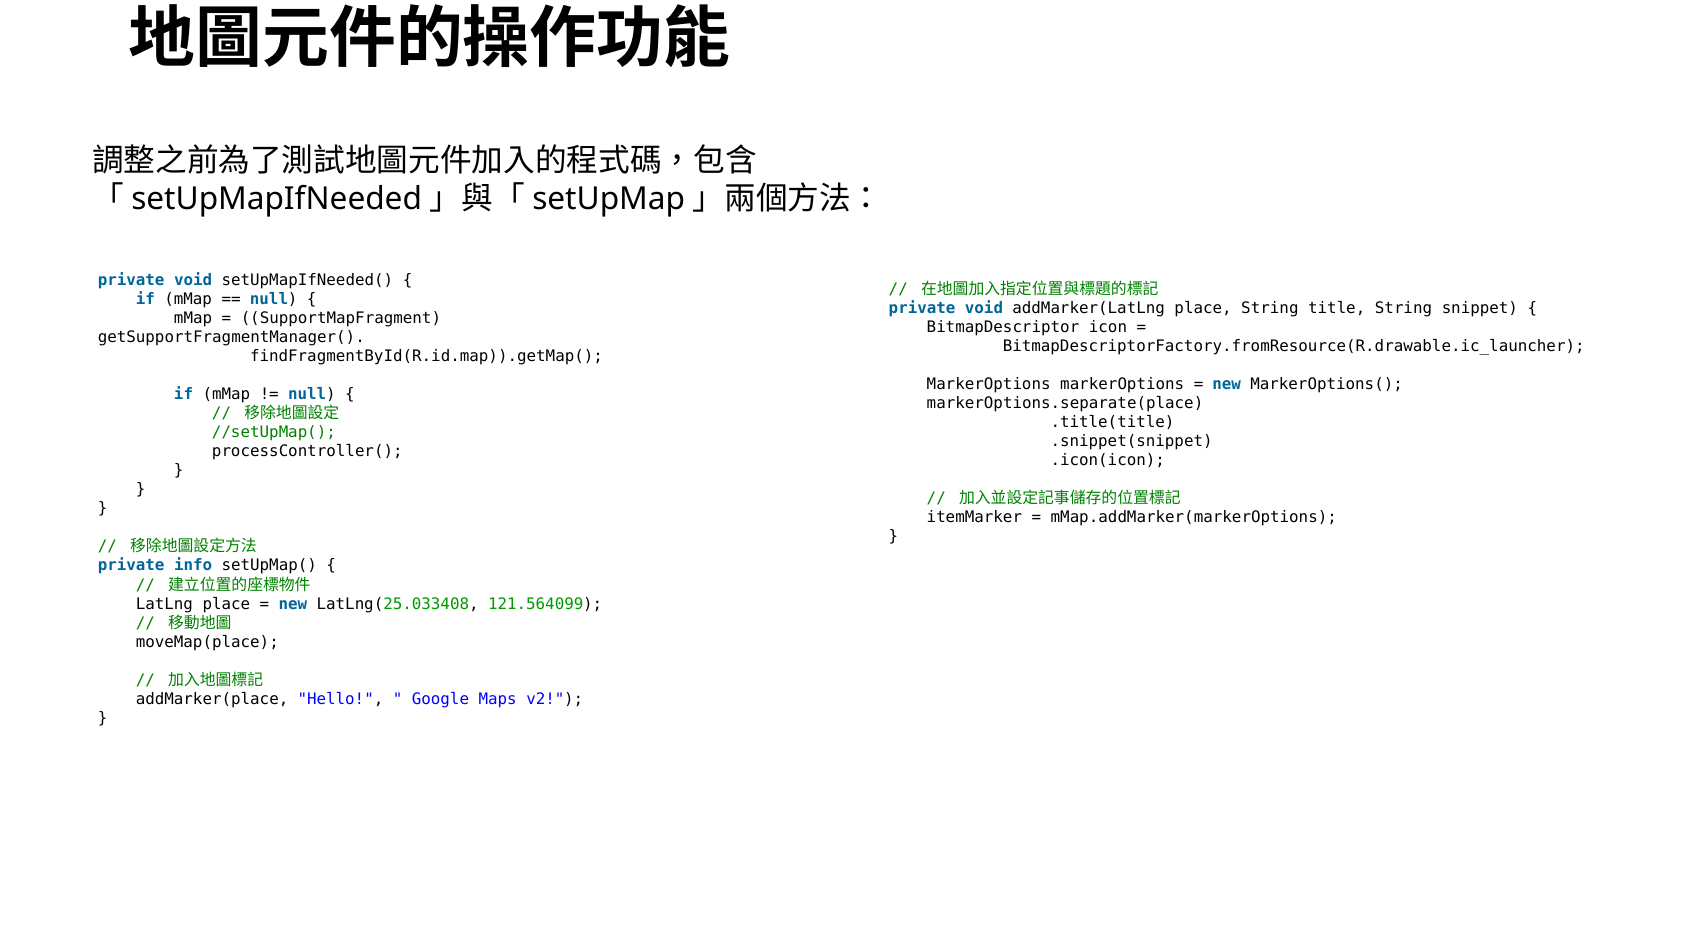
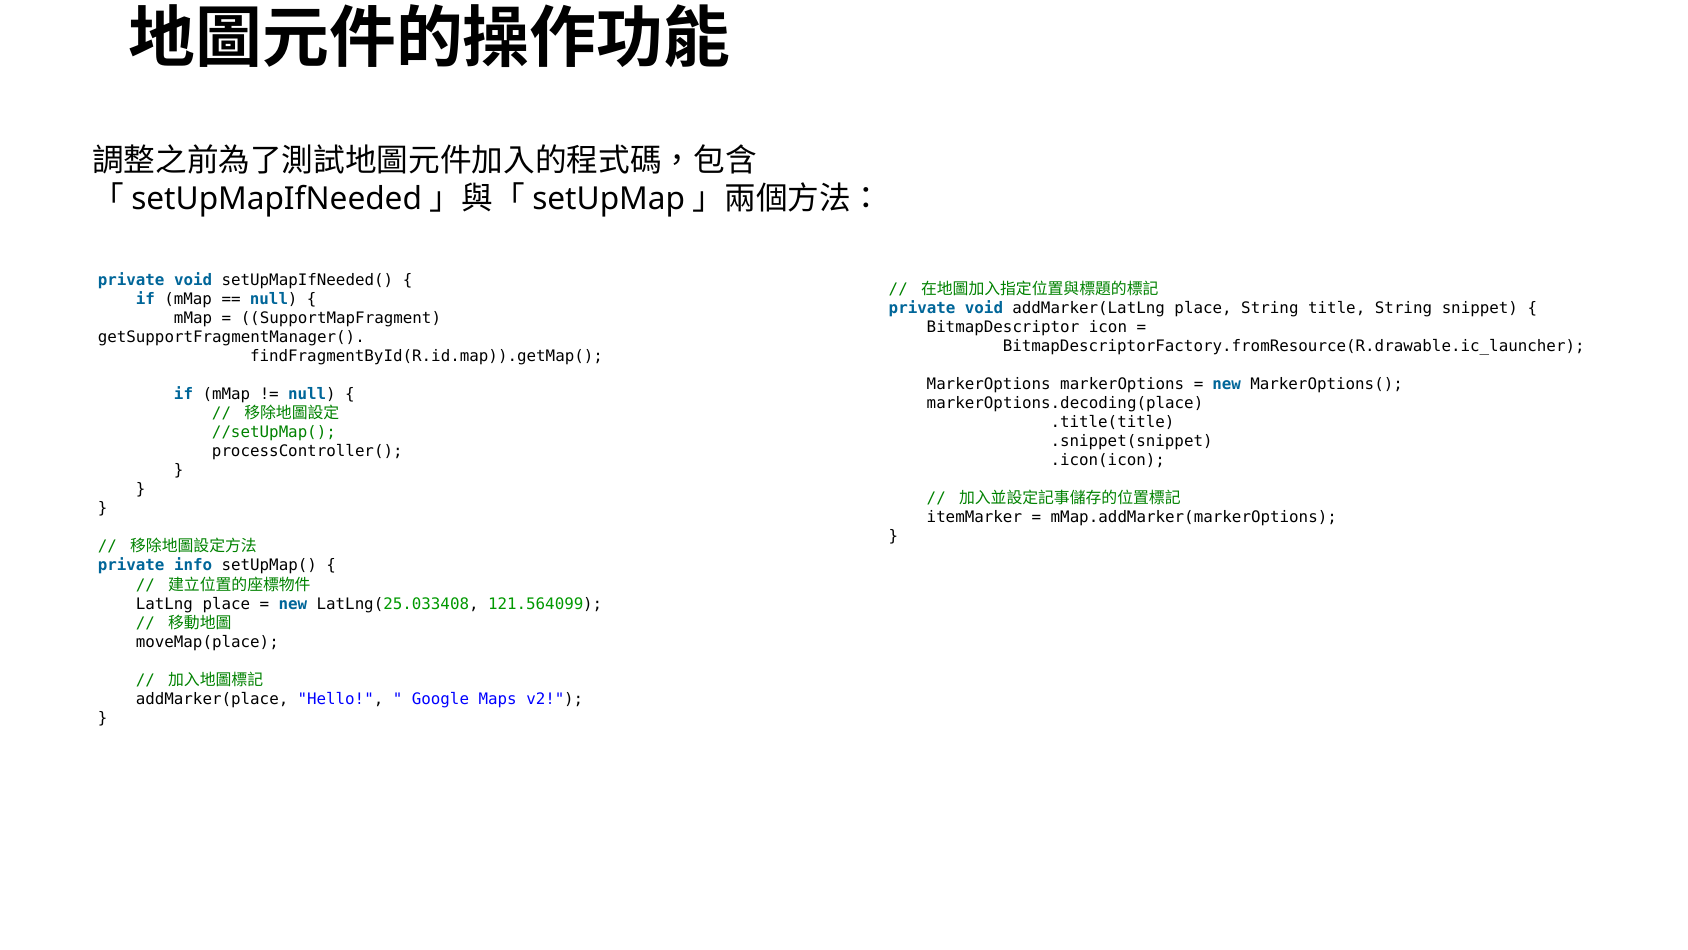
markerOptions.separate(place: markerOptions.separate(place -> markerOptions.decoding(place
